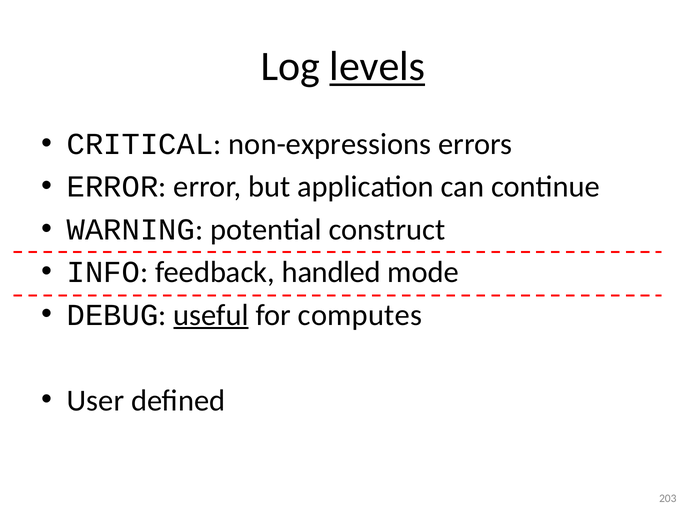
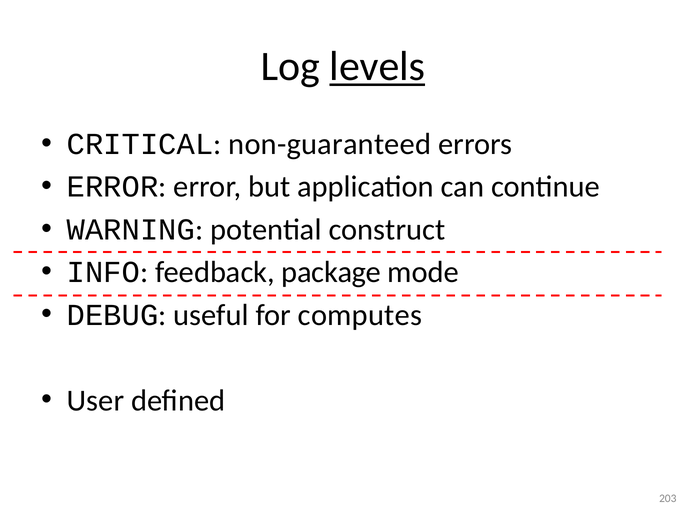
non-expressions: non-expressions -> non-guaranteed
handled: handled -> package
useful underline: present -> none
